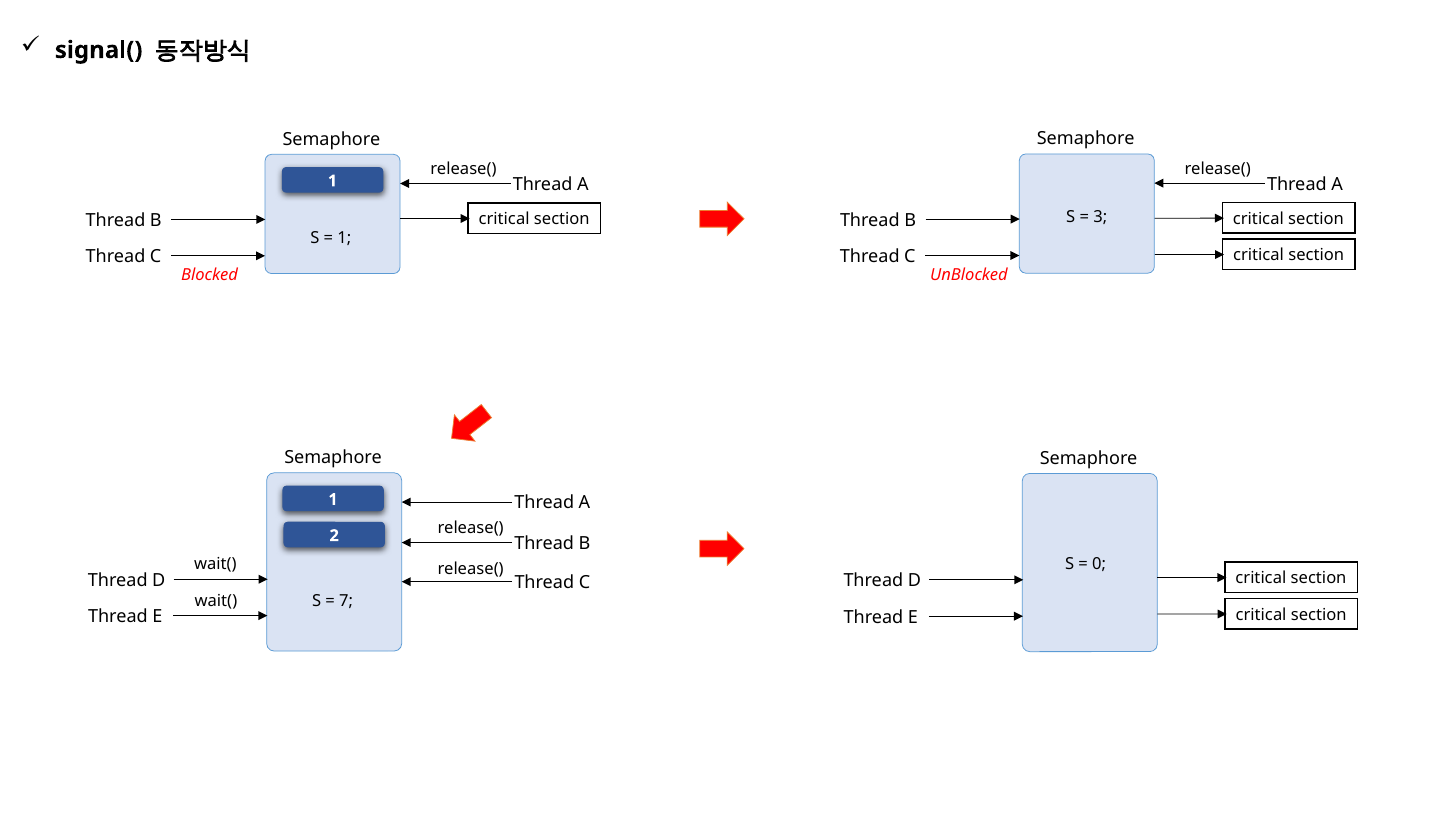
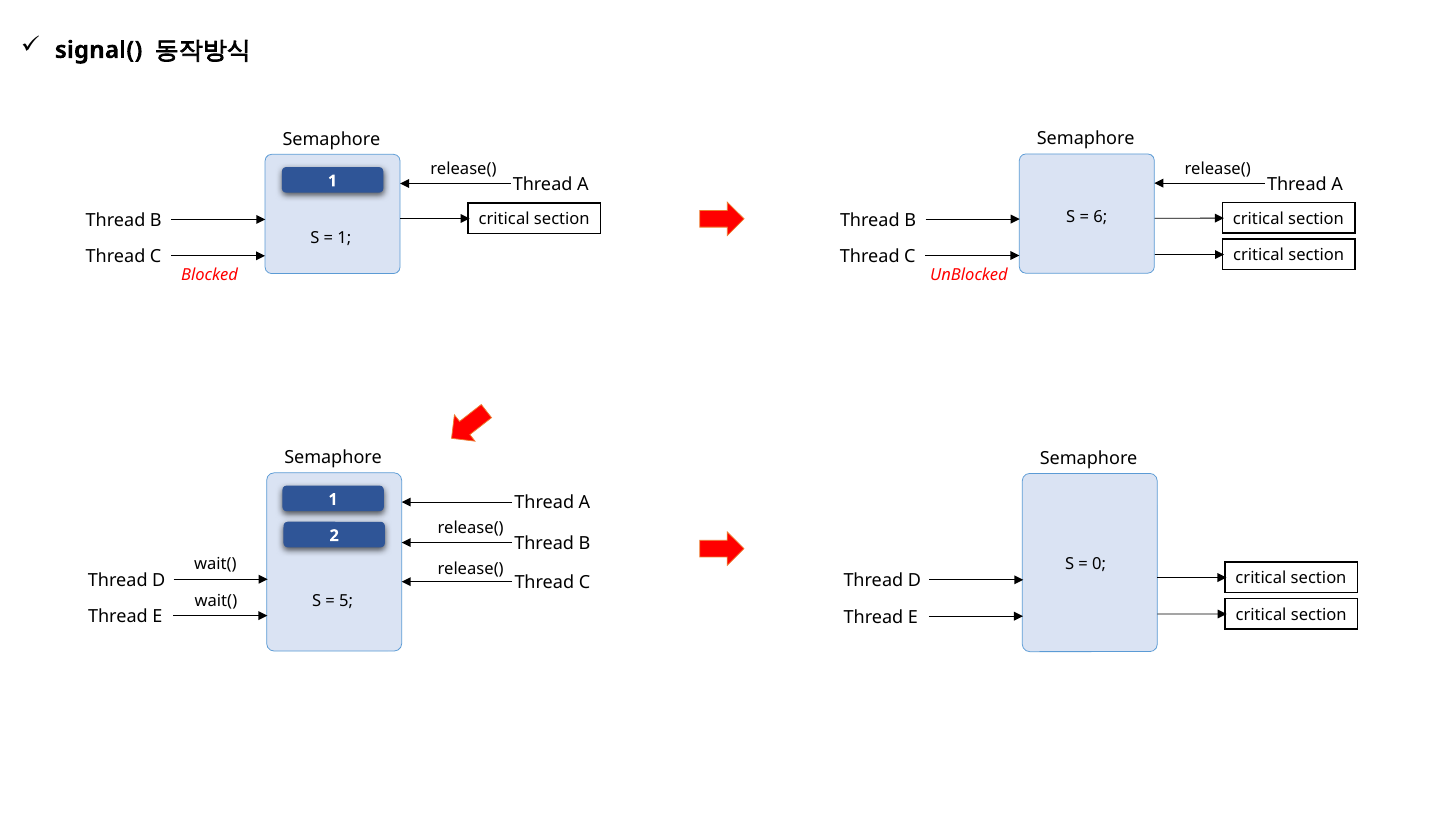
3: 3 -> 6
7: 7 -> 5
